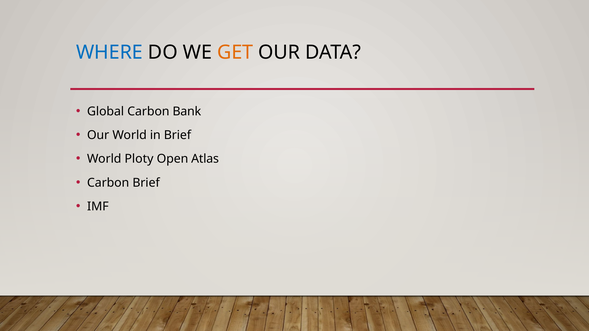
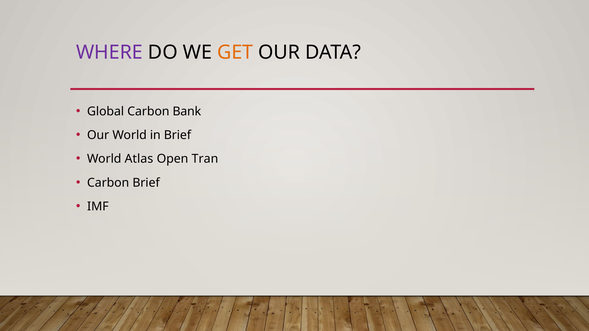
WHERE colour: blue -> purple
Ploty: Ploty -> Atlas
Atlas: Atlas -> Tran
